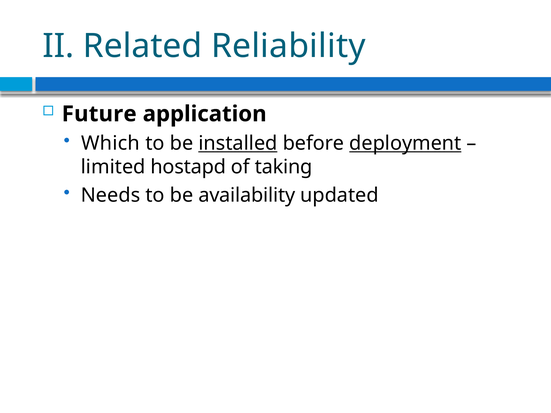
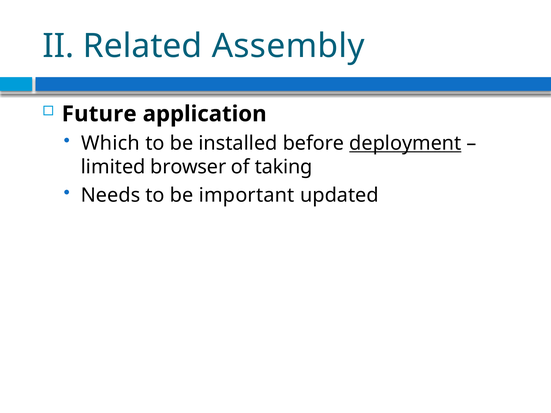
Reliability: Reliability -> Assembly
installed underline: present -> none
hostapd: hostapd -> browser
availability: availability -> important
